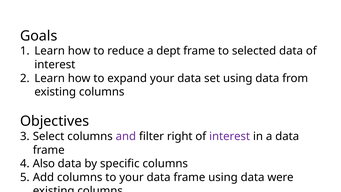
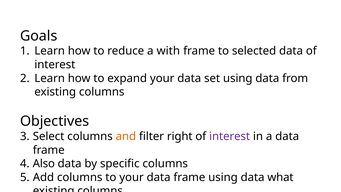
dept: dept -> with
and colour: purple -> orange
were: were -> what
